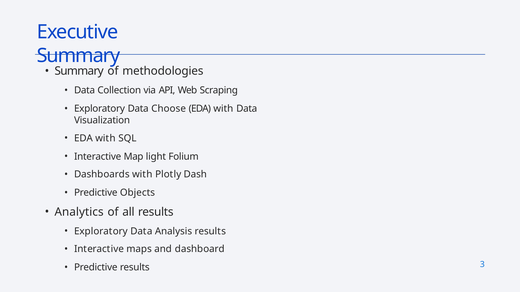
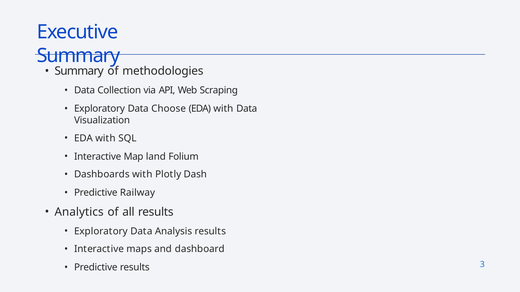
light: light -> land
Objects: Objects -> Railway
